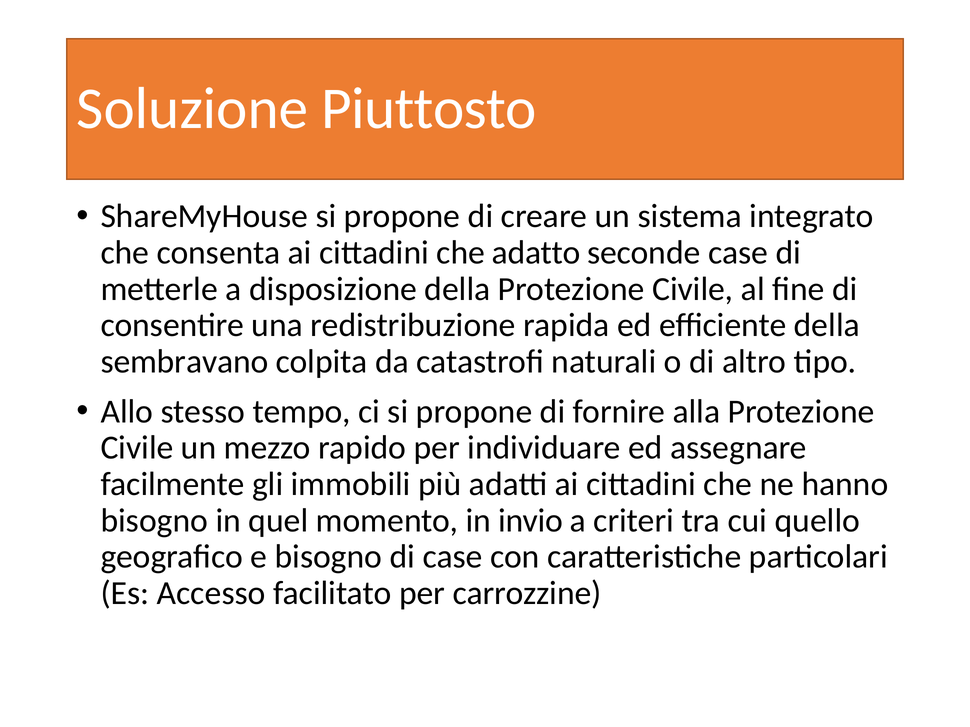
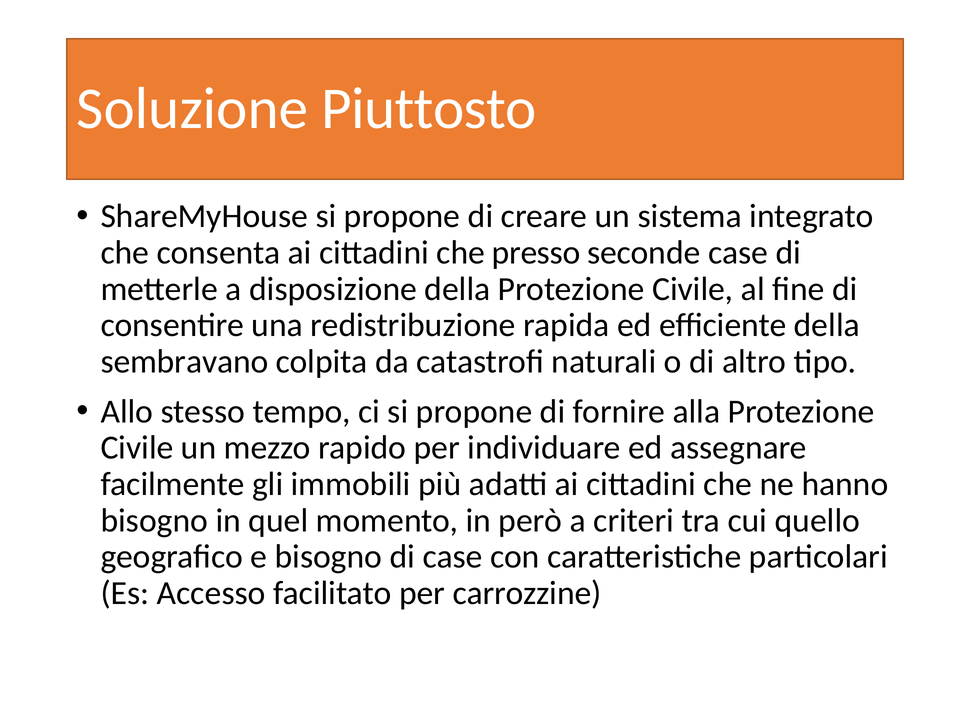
adatto: adatto -> presso
invio: invio -> però
